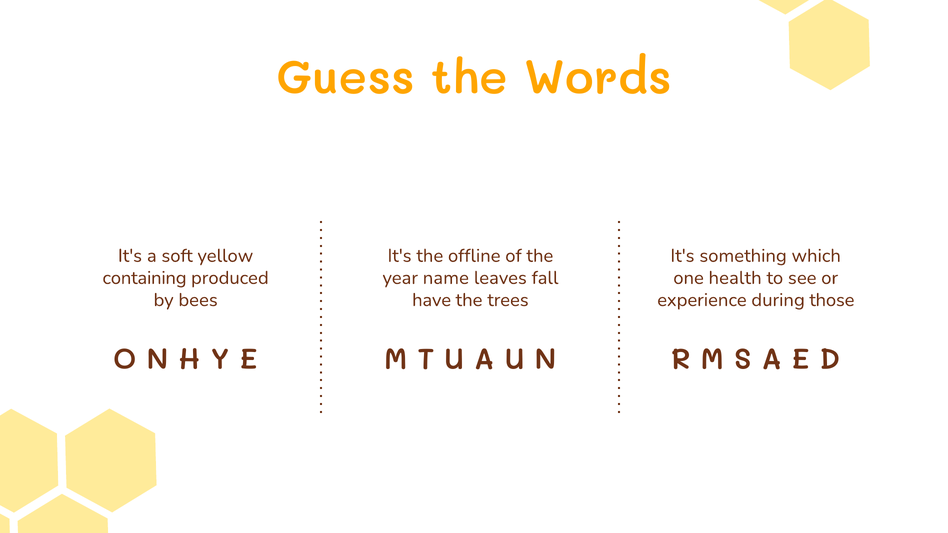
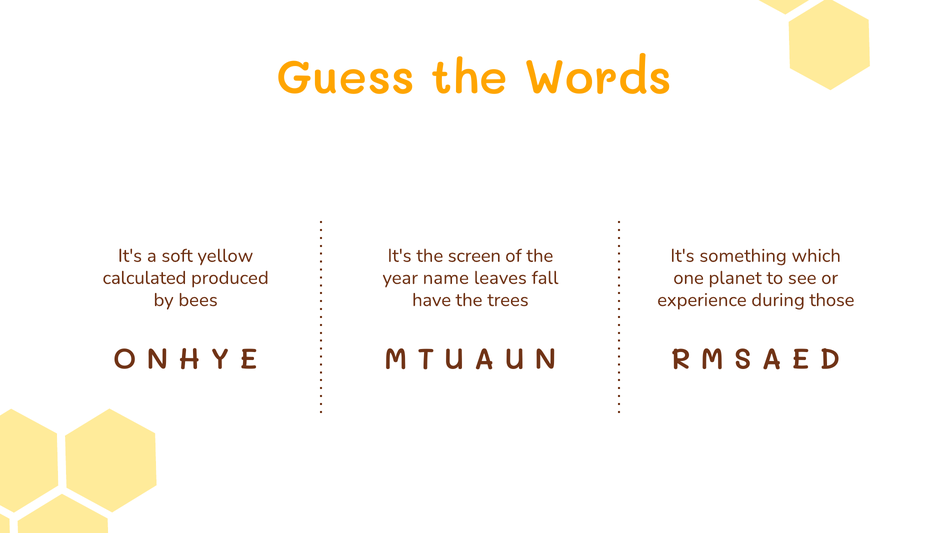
offline: offline -> screen
containing: containing -> calculated
health: health -> planet
